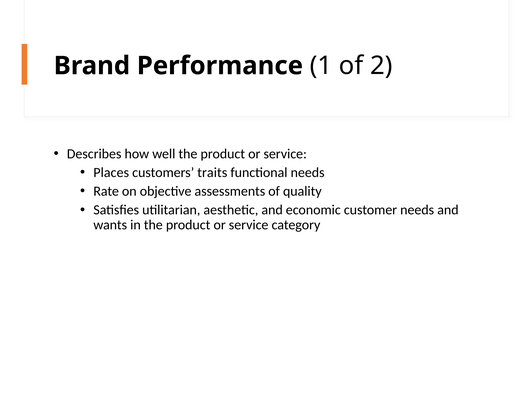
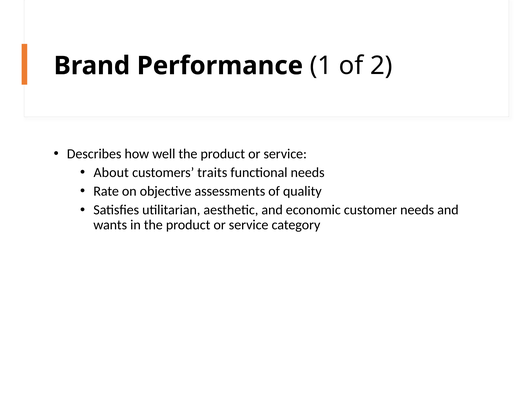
Places: Places -> About
